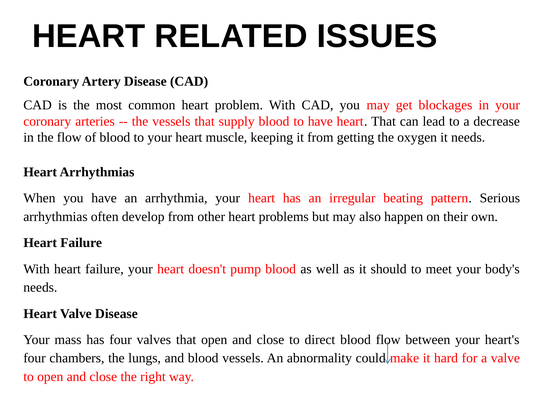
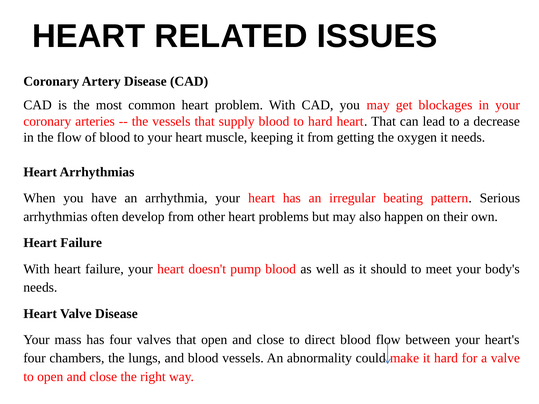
to have: have -> hard
